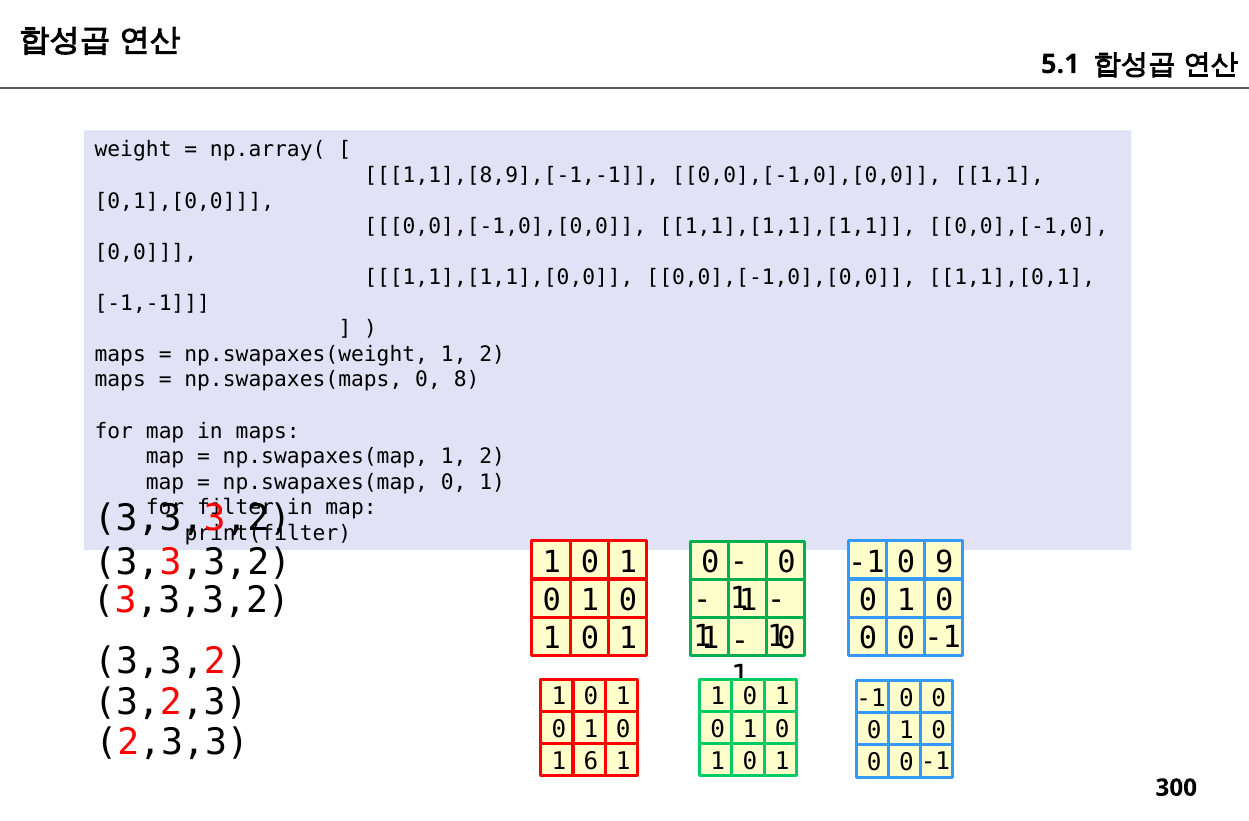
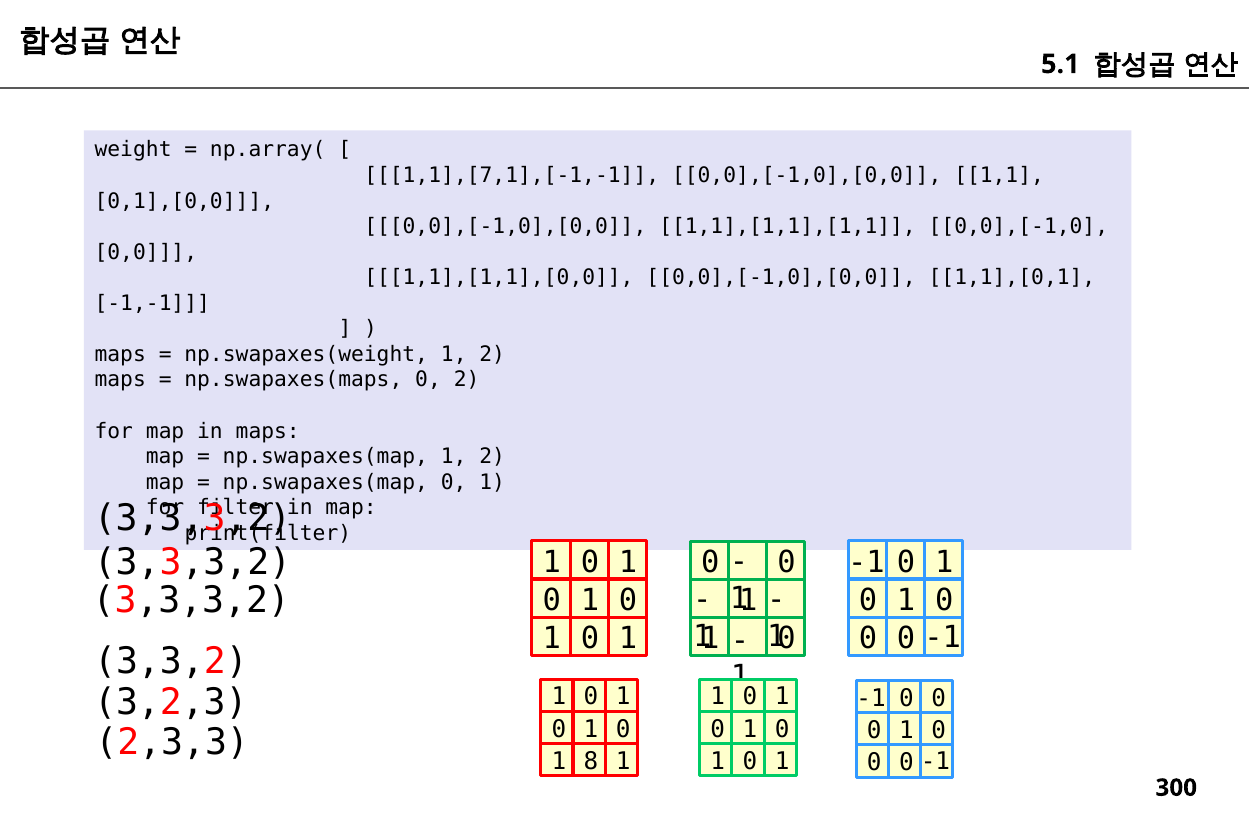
1,1],[8,9],[-1,-1: 1,1],[8,9],[-1,-1 -> 1,1],[7,1],[-1,-1
0 8: 8 -> 2
9 at (944, 562): 9 -> 1
6: 6 -> 8
